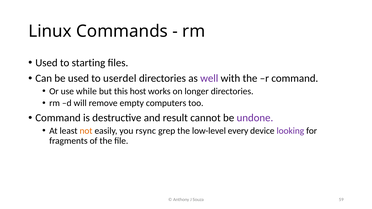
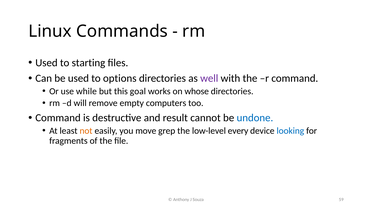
userdel: userdel -> options
host: host -> goal
longer: longer -> whose
undone colour: purple -> blue
rsync: rsync -> move
looking colour: purple -> blue
